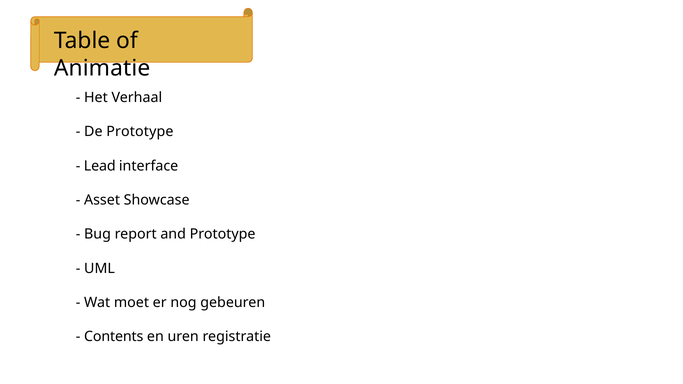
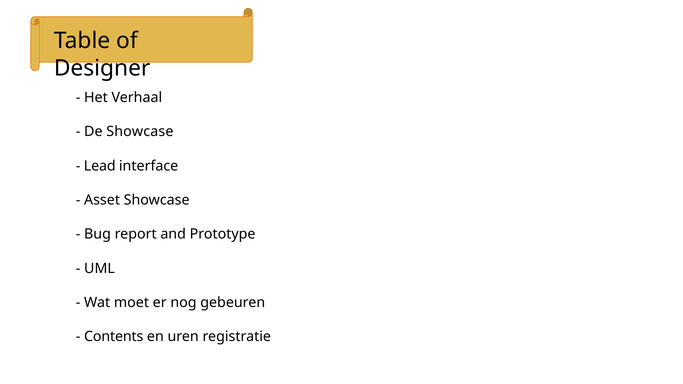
Animatie: Animatie -> Designer
De Prototype: Prototype -> Showcase
